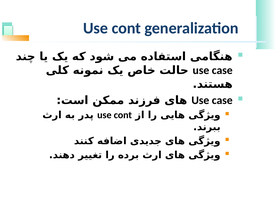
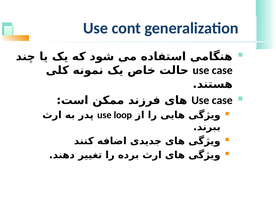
cont at (123, 115): cont -> loop
